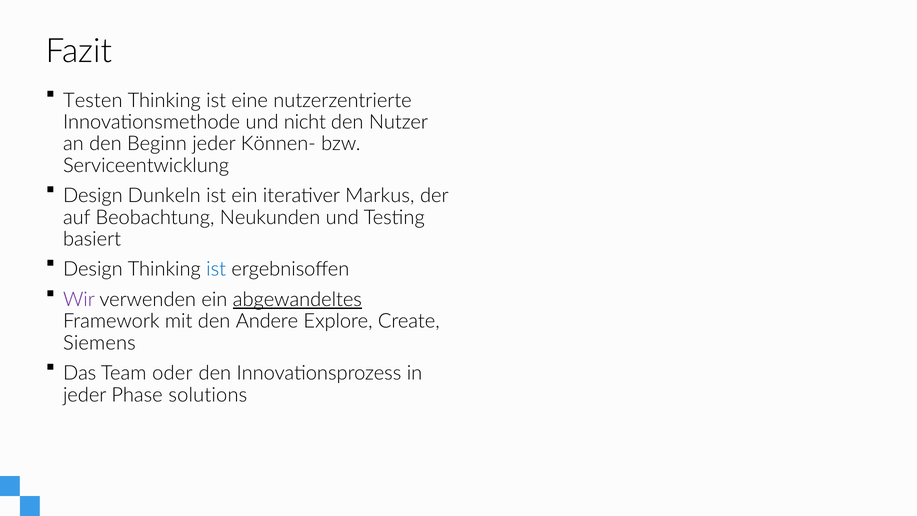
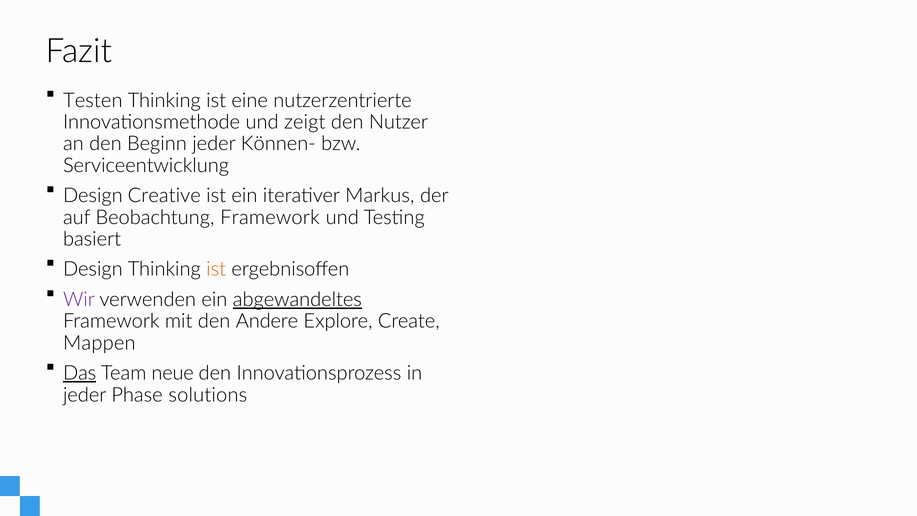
nicht: nicht -> zeigt
Dunkeln: Dunkeln -> Creative
Beobachtung Neukunden: Neukunden -> Framework
ist at (216, 269) colour: blue -> orange
Siemens: Siemens -> Mappen
Das underline: none -> present
oder: oder -> neue
